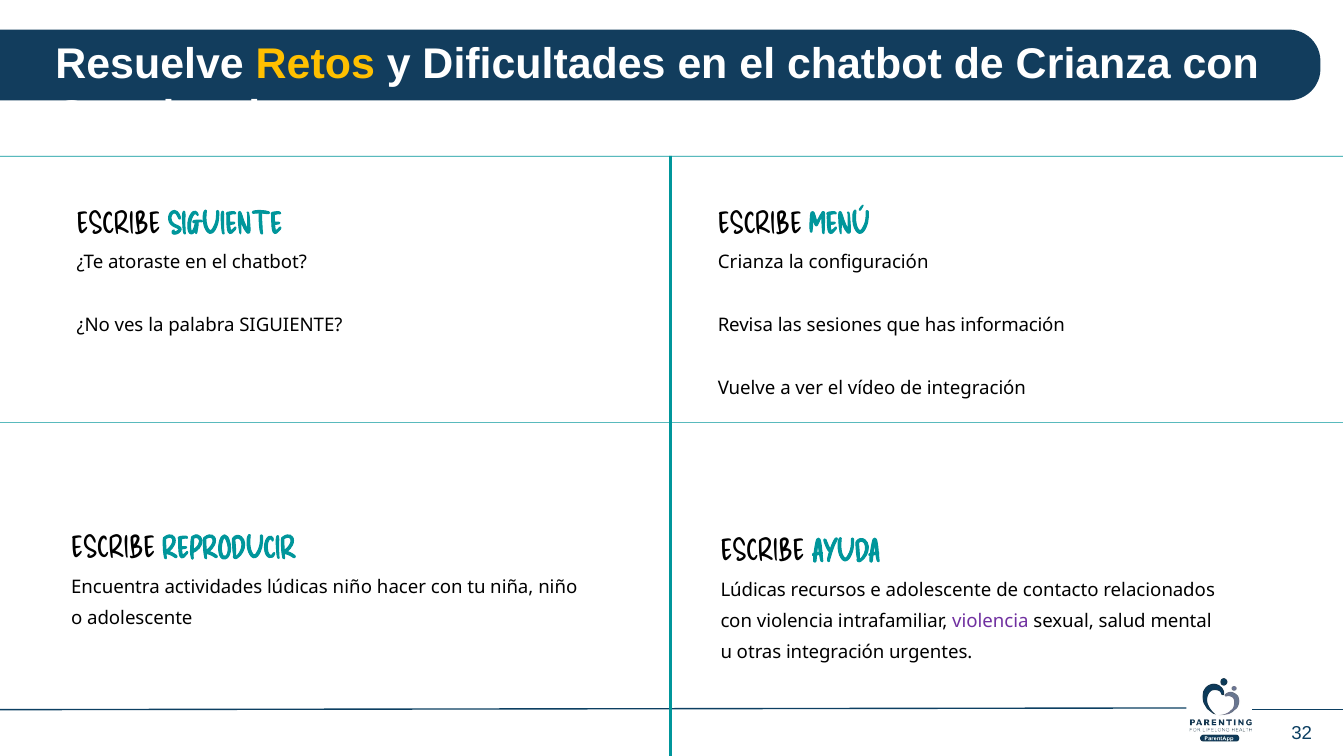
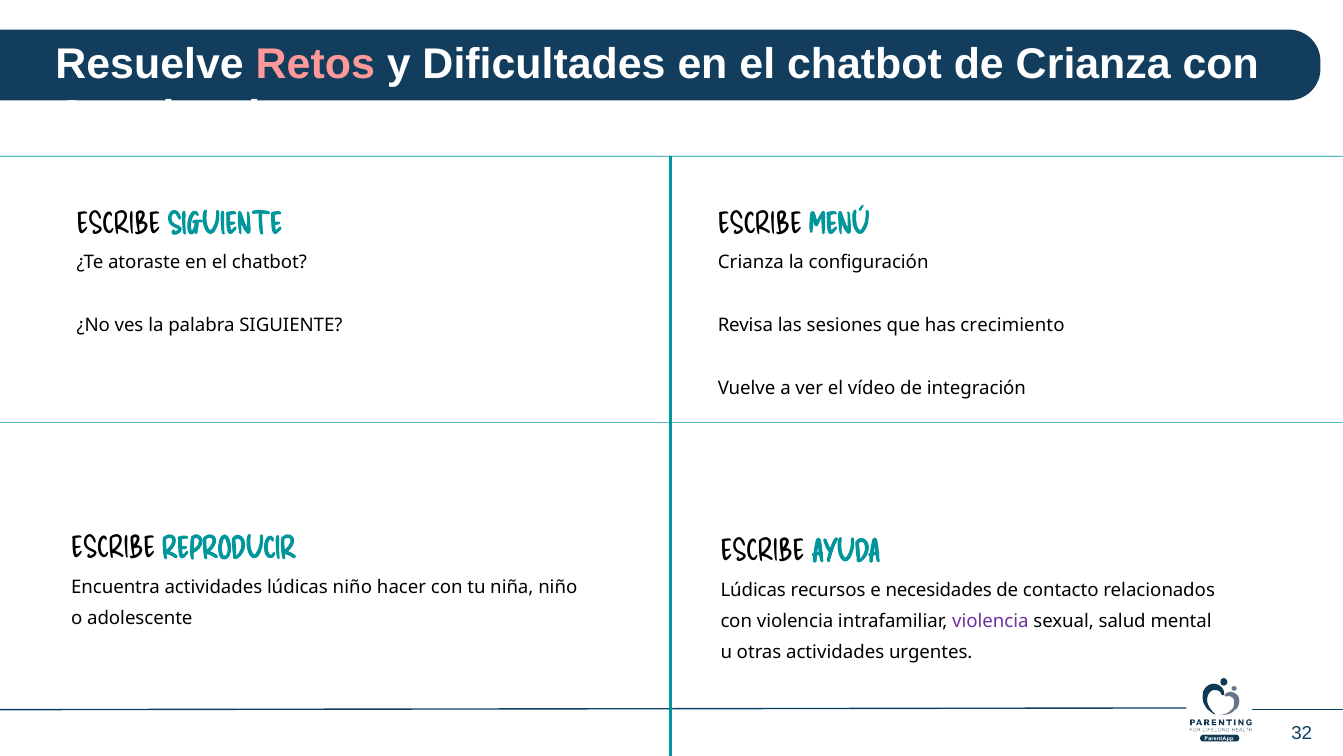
Retos colour: yellow -> pink
información: información -> crecimiento
e adolescente: adolescente -> necesidades
otras integración: integración -> actividades
